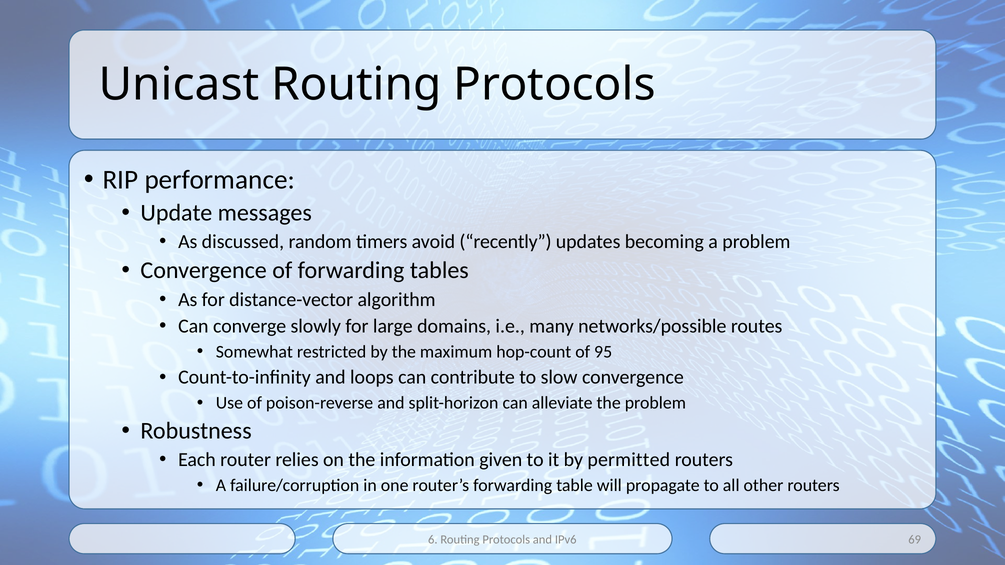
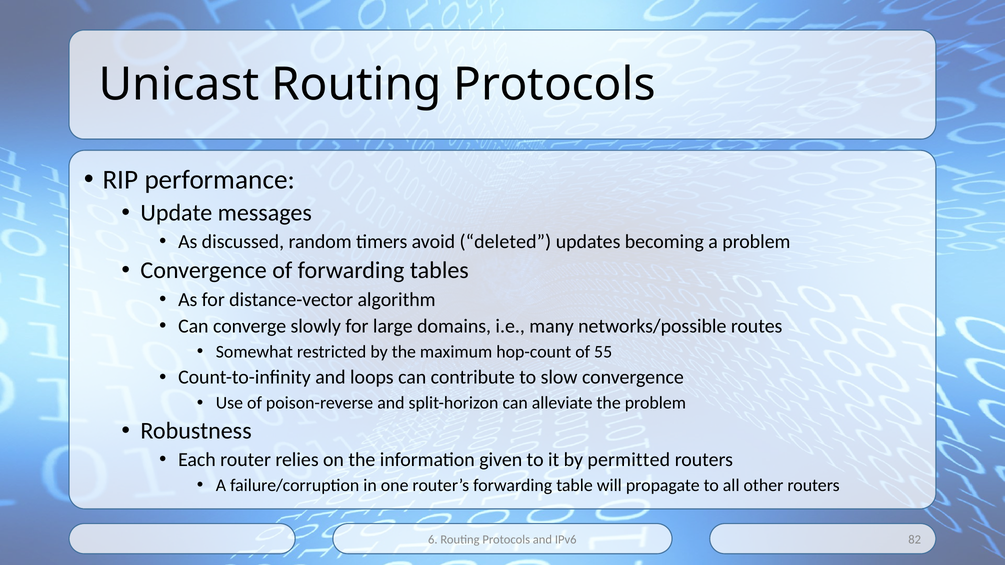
recently: recently -> deleted
95: 95 -> 55
69: 69 -> 82
